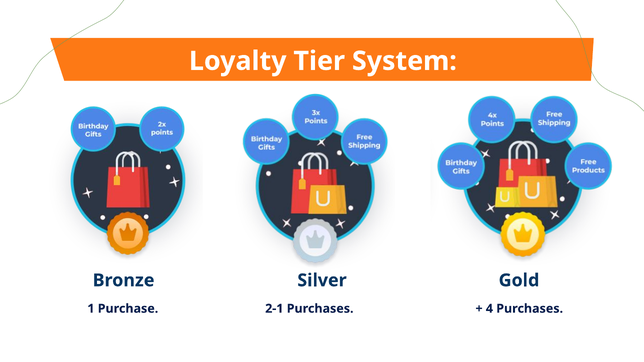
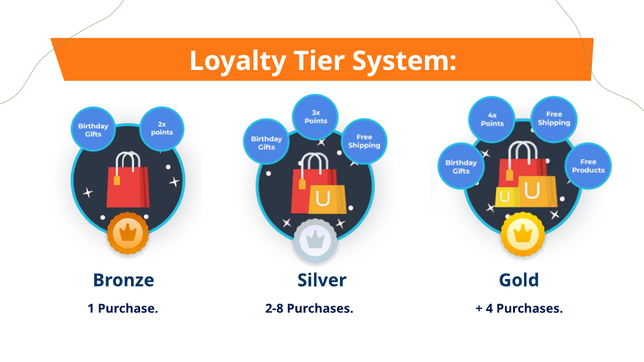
2-1: 2-1 -> 2-8
